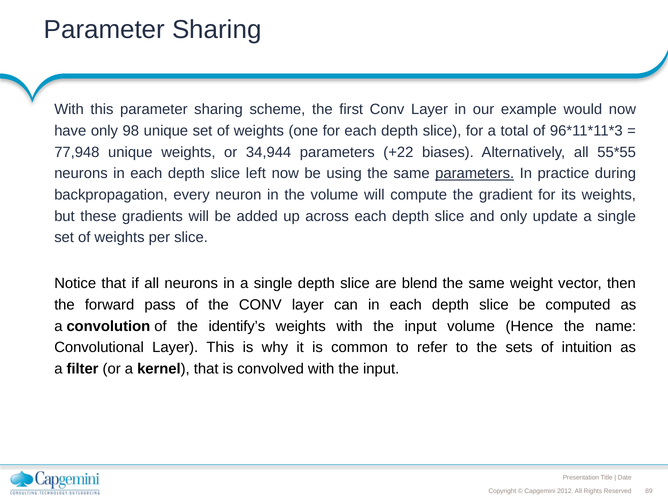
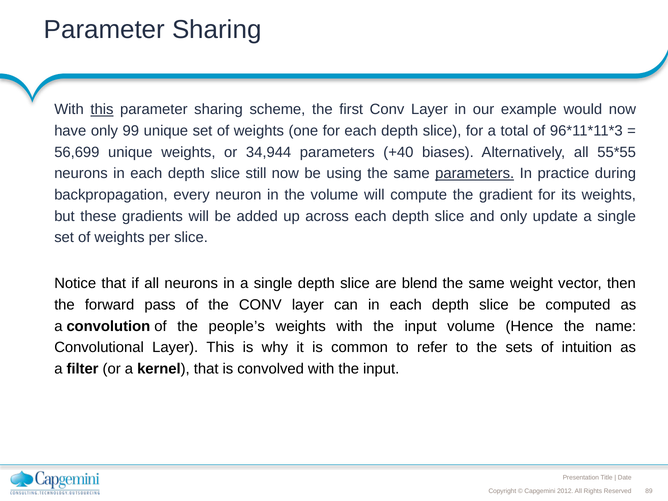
this at (102, 109) underline: none -> present
98: 98 -> 99
77,948: 77,948 -> 56,699
+22: +22 -> +40
left: left -> still
identify’s: identify’s -> people’s
